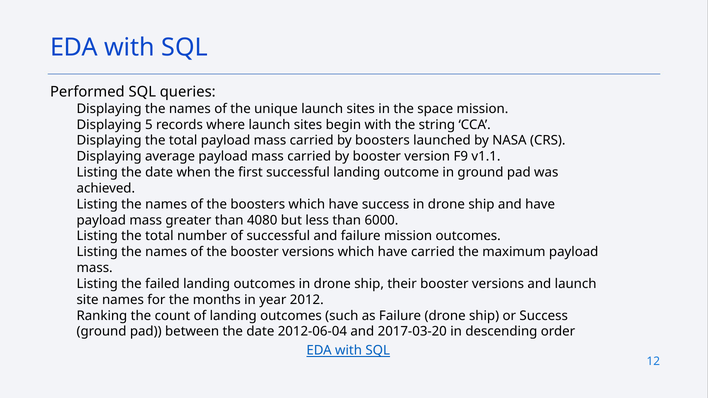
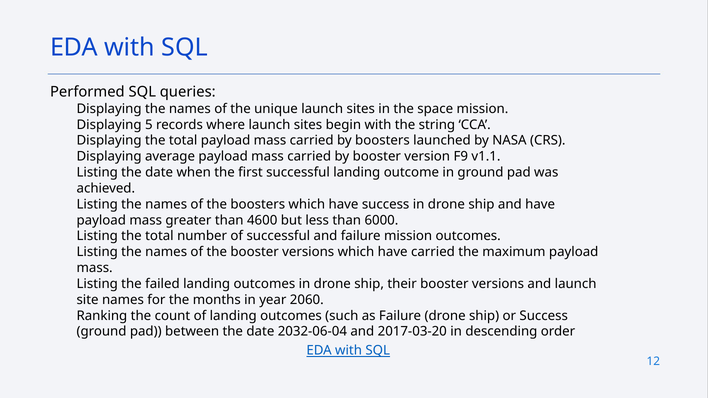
4080: 4080 -> 4600
2012: 2012 -> 2060
2012-06-04: 2012-06-04 -> 2032-06-04
